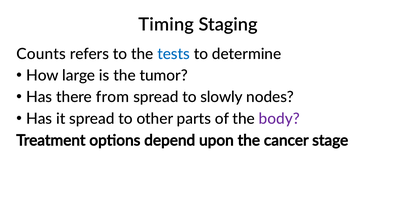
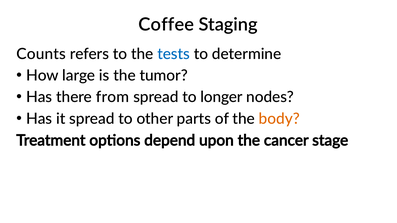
Timing: Timing -> Coffee
slowly: slowly -> longer
body colour: purple -> orange
